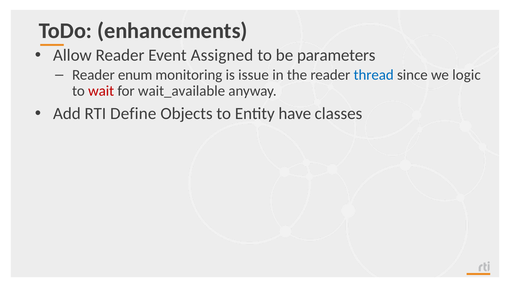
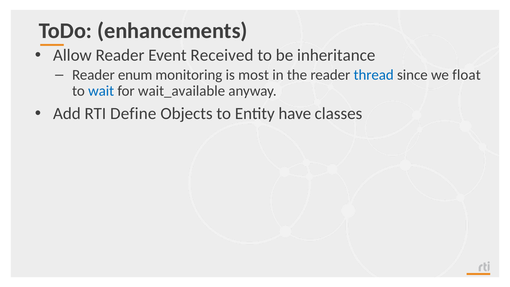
Assigned: Assigned -> Received
parameters: parameters -> inheritance
issue: issue -> most
logic: logic -> float
wait colour: red -> blue
